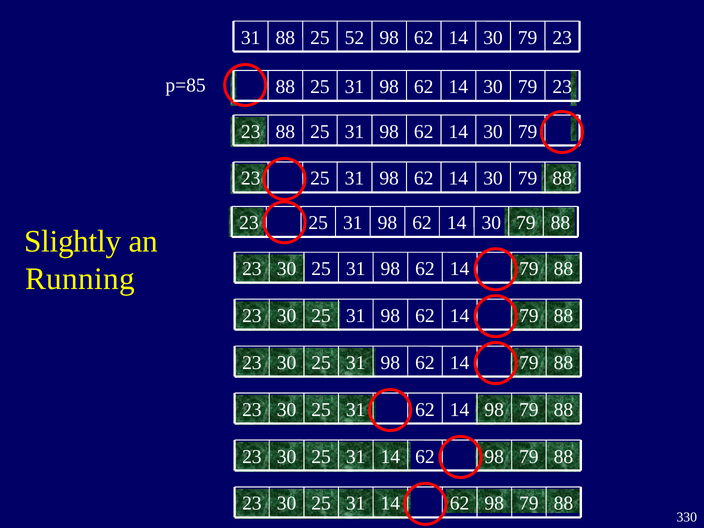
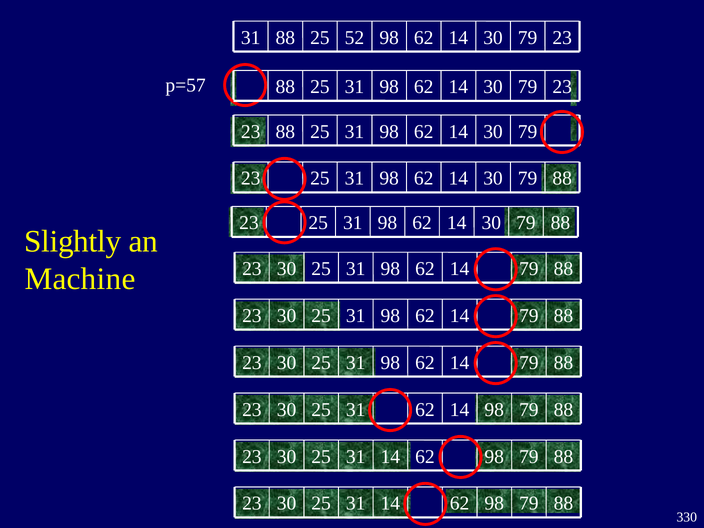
p=85: p=85 -> p=57
Running: Running -> Machine
